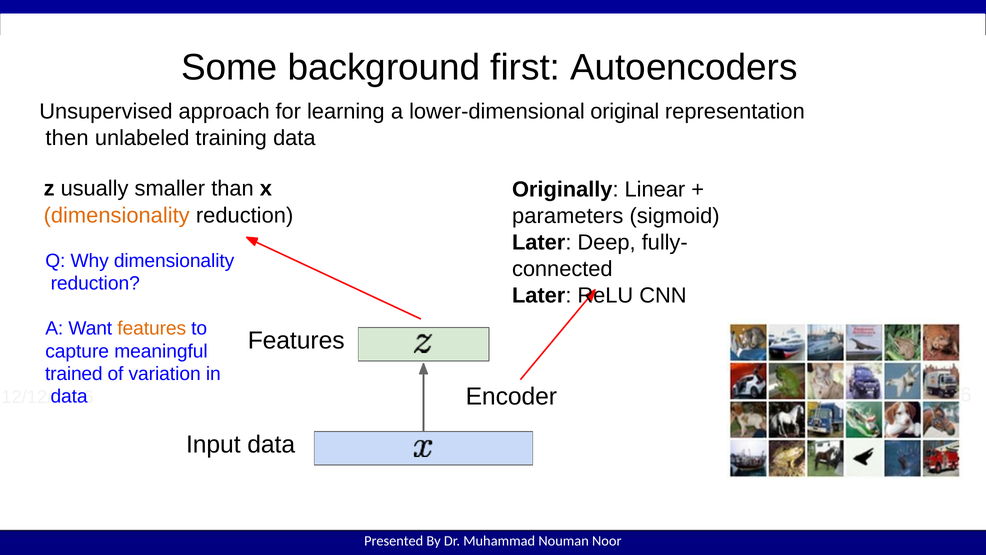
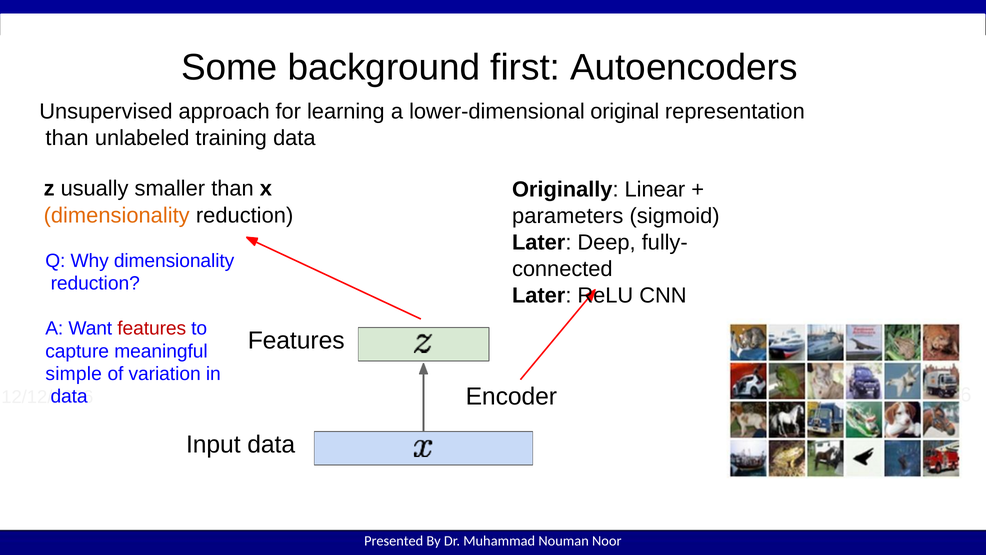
then at (67, 138): then -> than
features at (152, 328) colour: orange -> red
trained: trained -> simple
